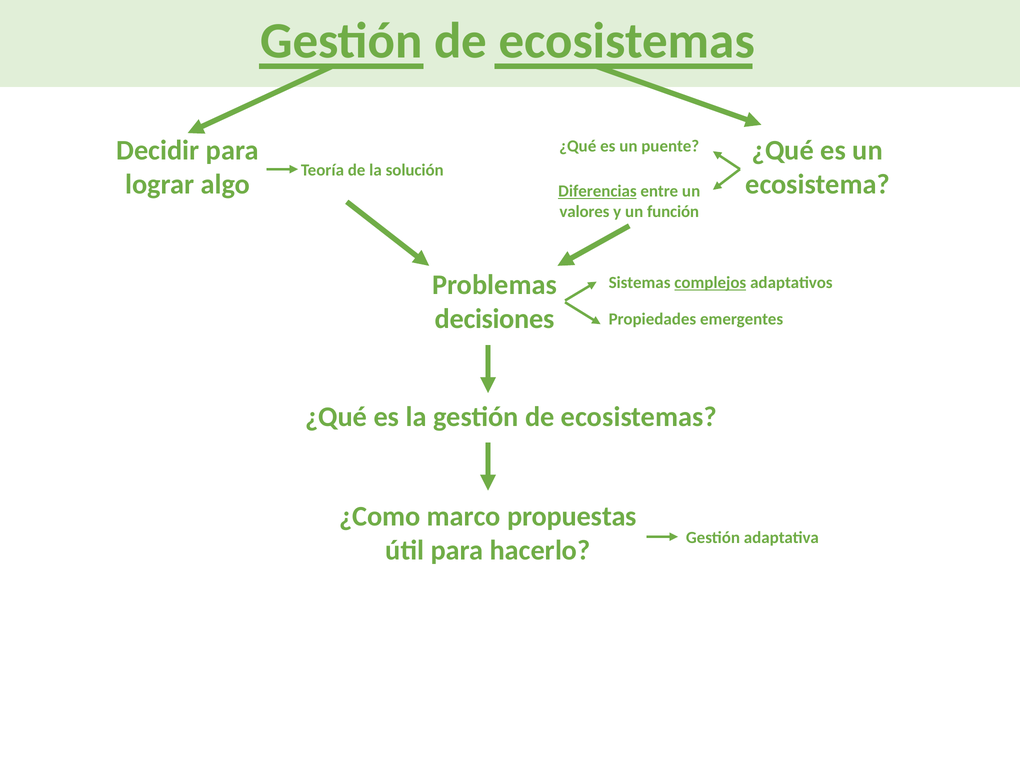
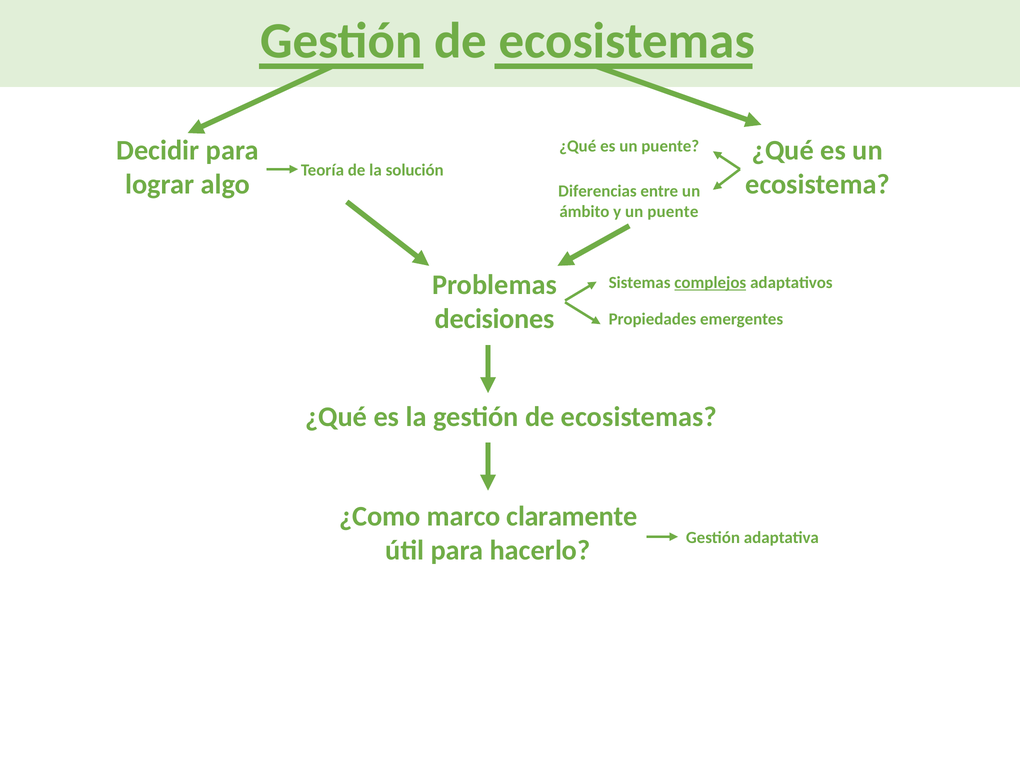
Diferencias underline: present -> none
valores: valores -> ámbito
y un función: función -> puente
propuestas: propuestas -> claramente
